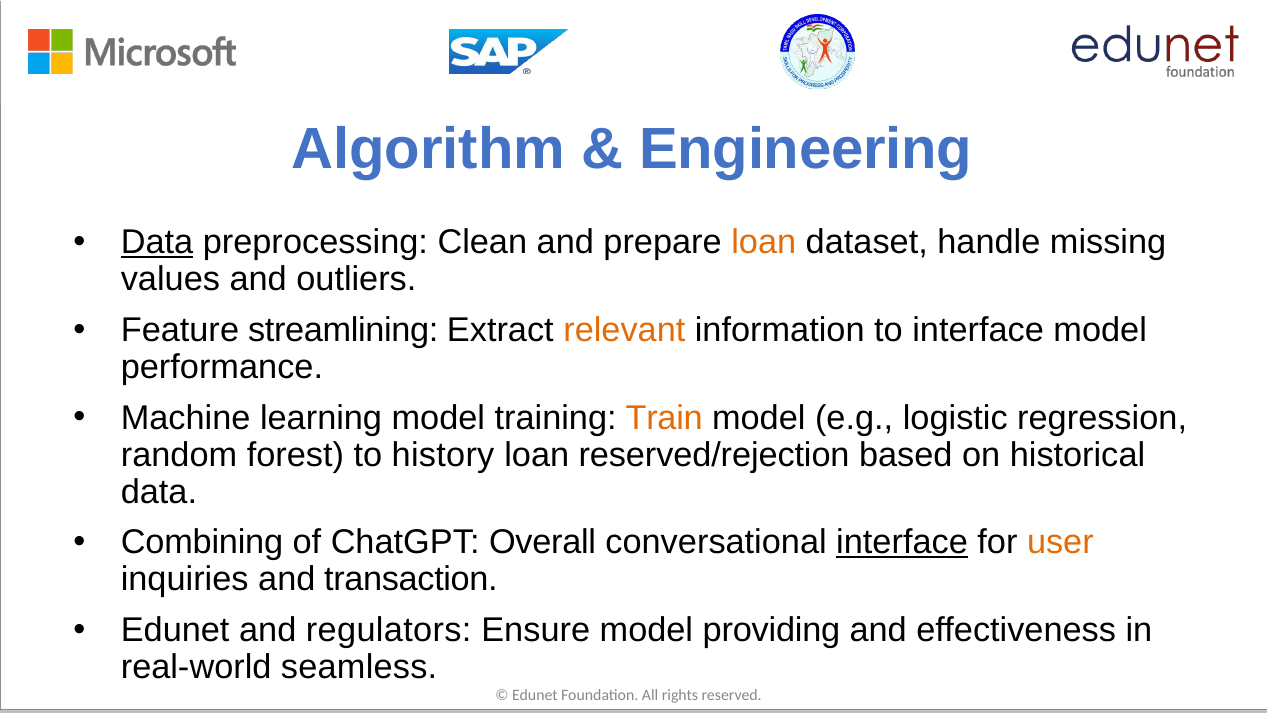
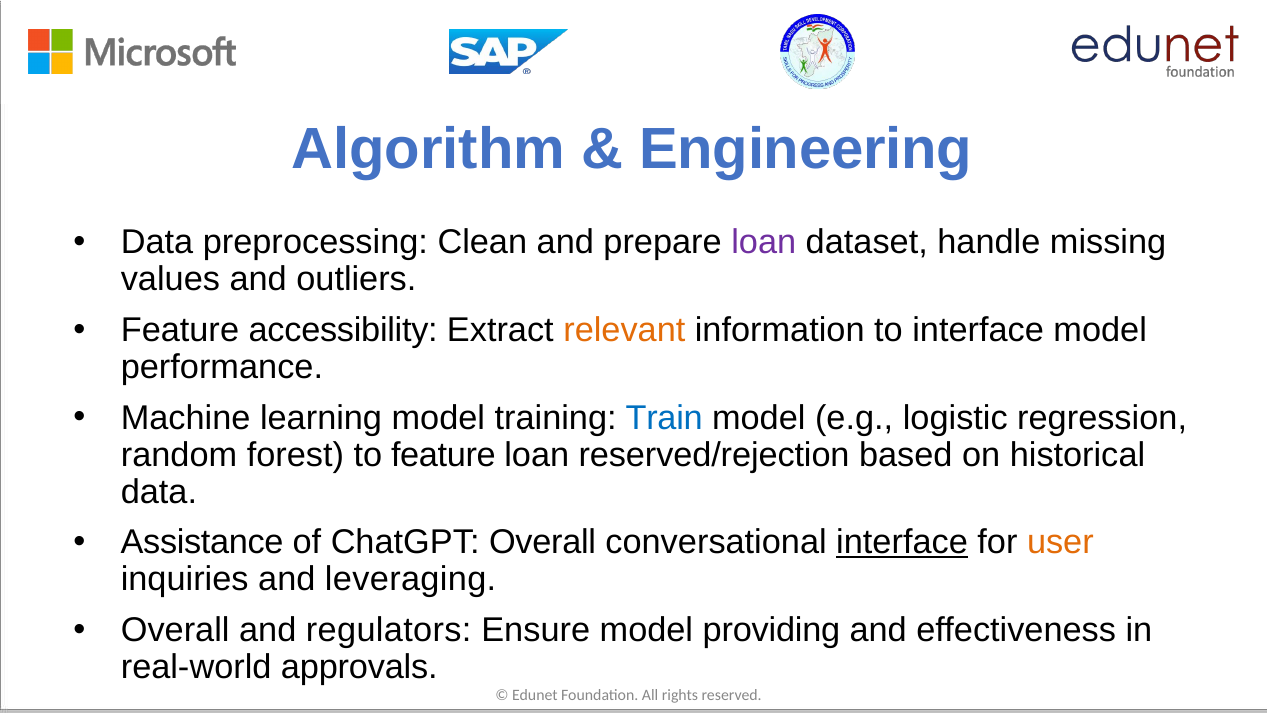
Data at (157, 242) underline: present -> none
loan at (764, 242) colour: orange -> purple
streamlining: streamlining -> accessibility
Train colour: orange -> blue
to history: history -> feature
Combining: Combining -> Assistance
transaction: transaction -> leveraging
Edunet at (175, 630): Edunet -> Overall
seamless: seamless -> approvals
